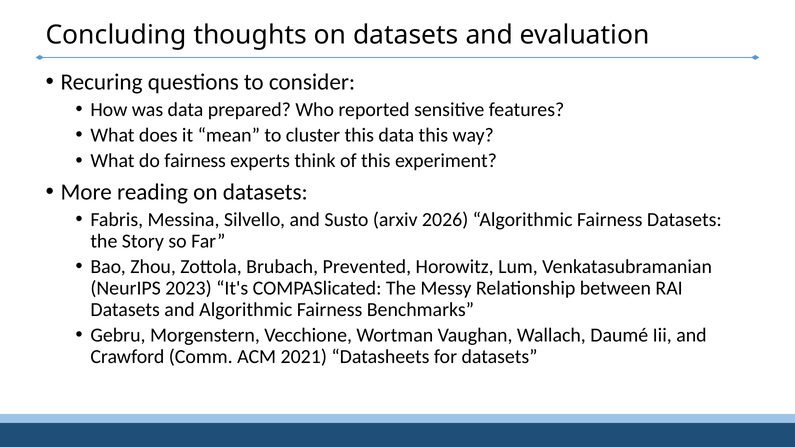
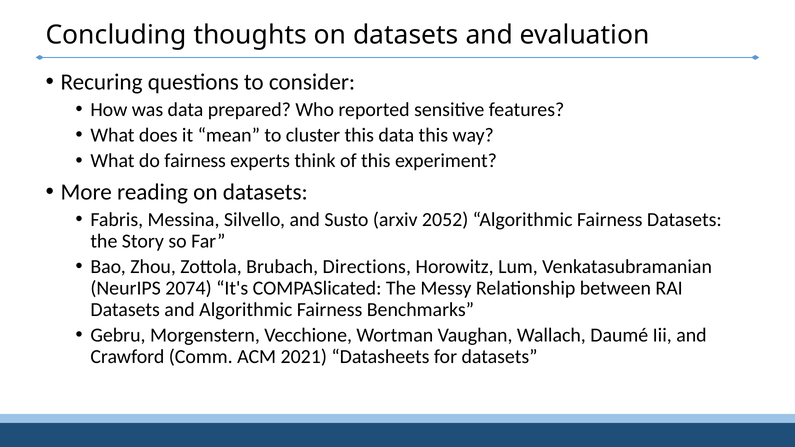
2026: 2026 -> 2052
Prevented: Prevented -> Directions
2023: 2023 -> 2074
